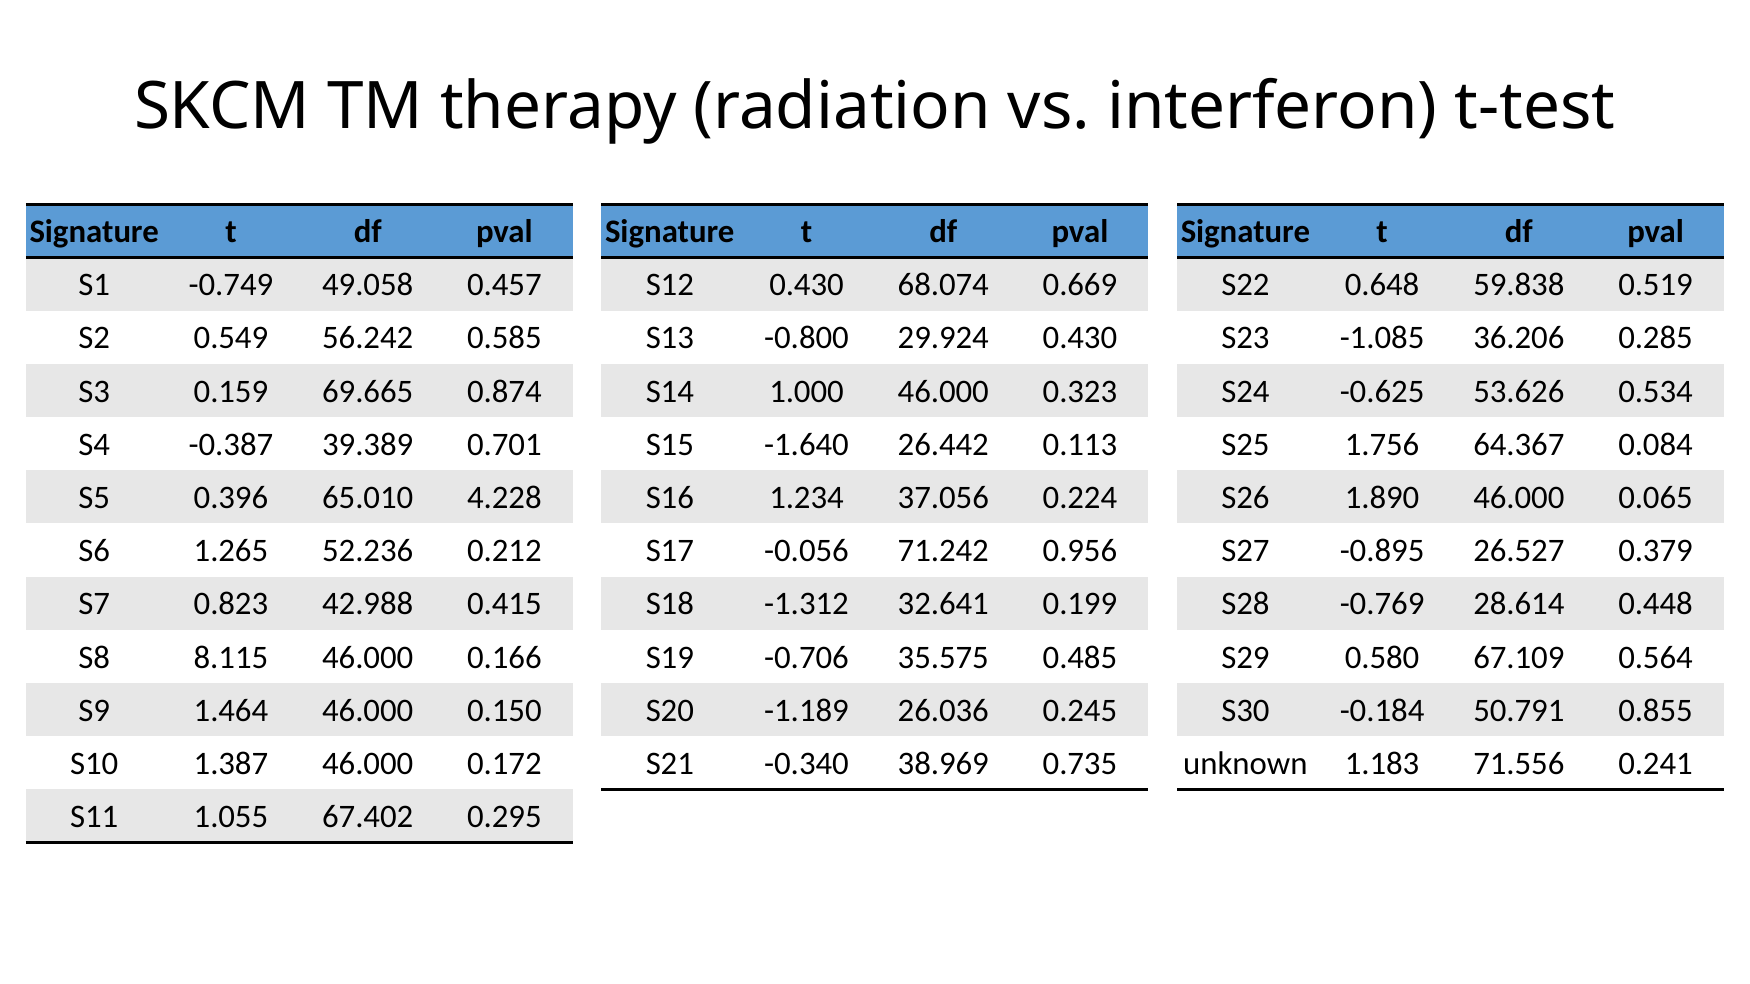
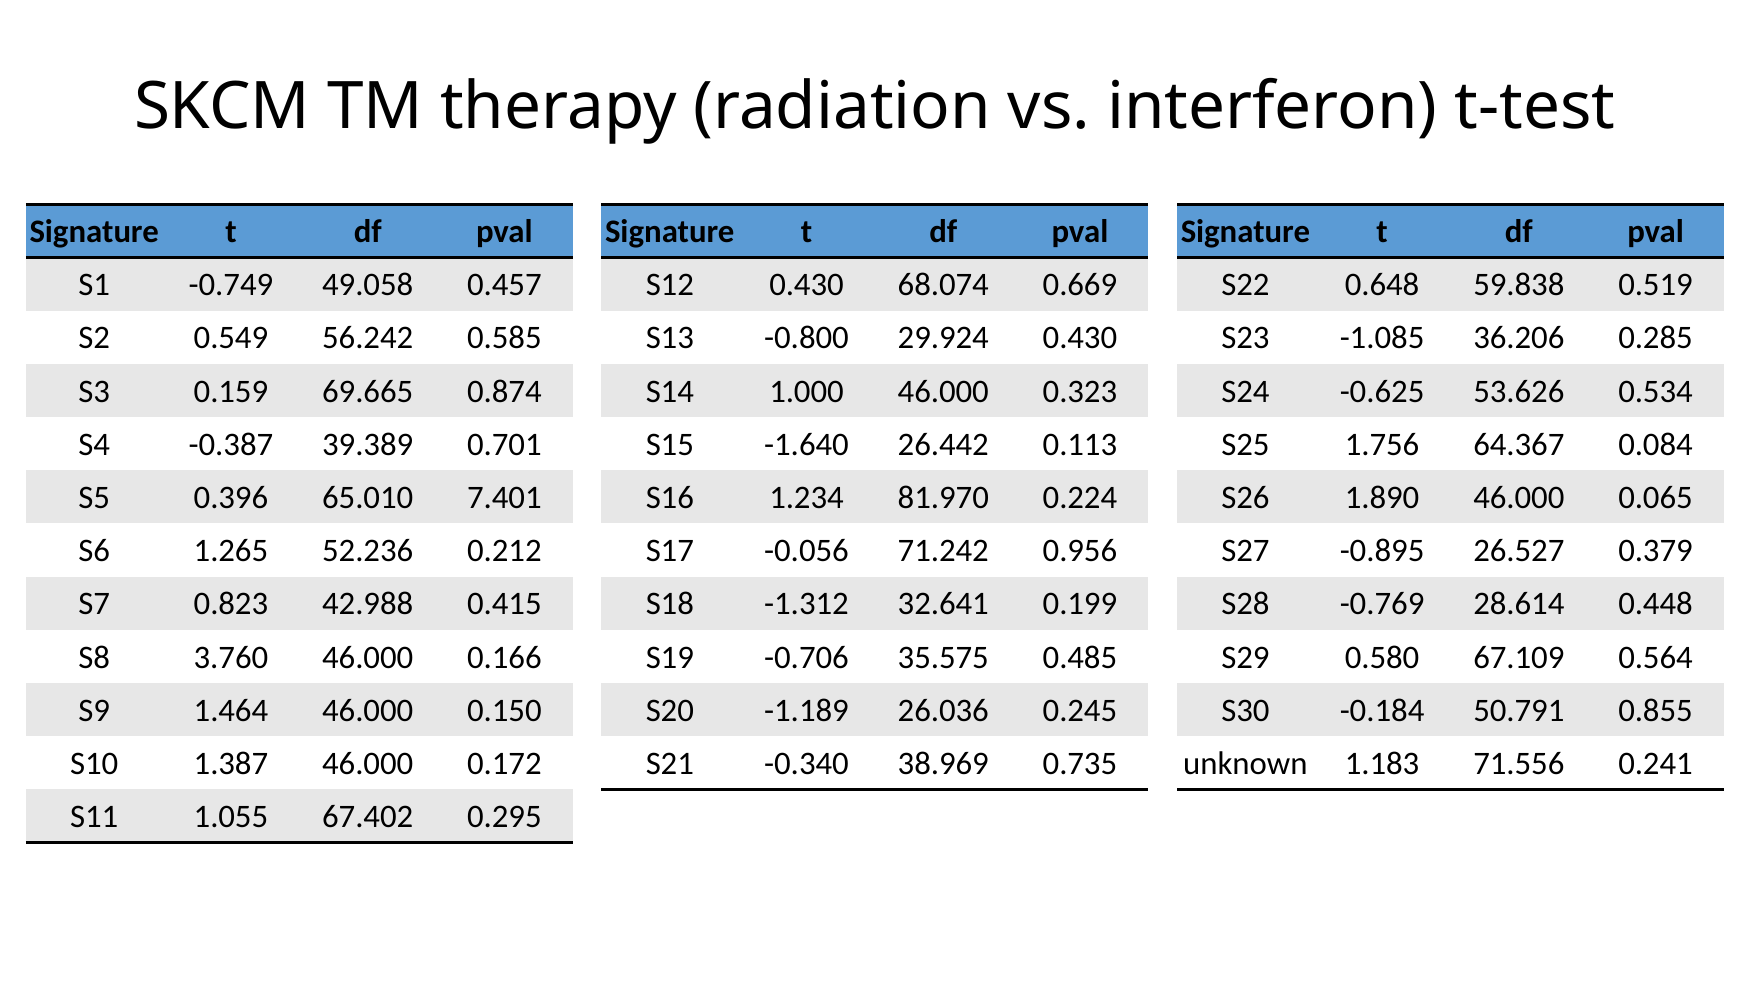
4.228: 4.228 -> 7.401
37.056: 37.056 -> 81.970
8.115: 8.115 -> 3.760
